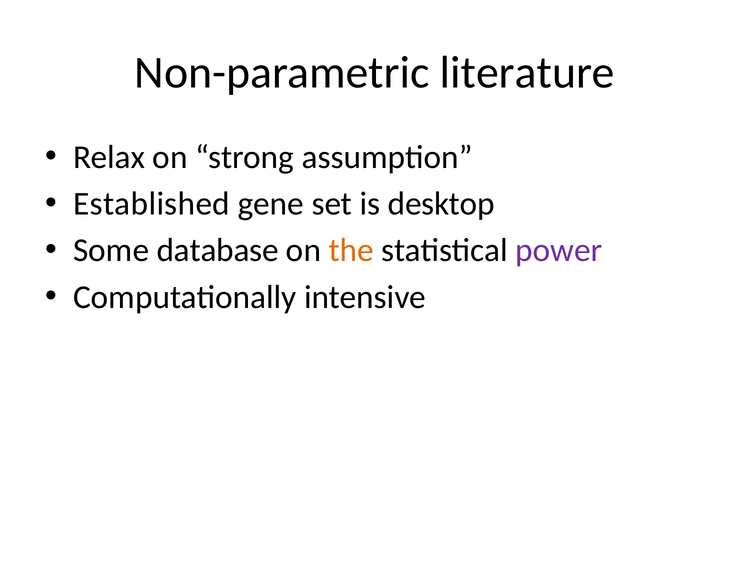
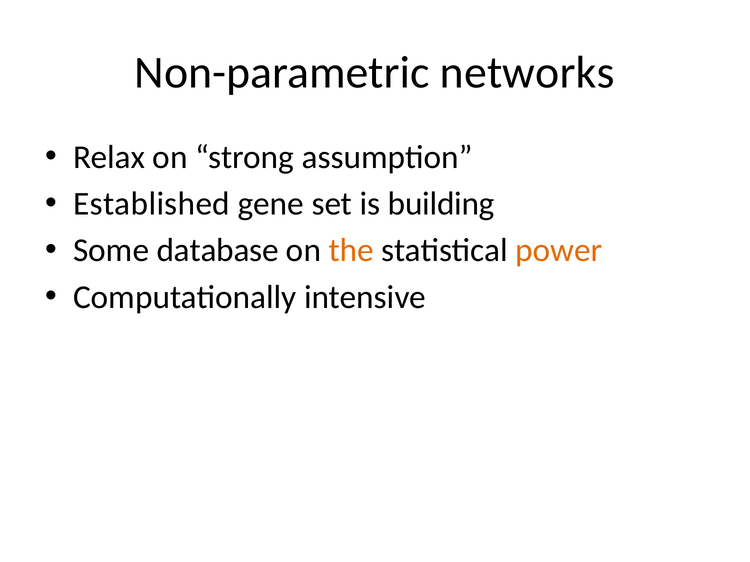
literature: literature -> networks
desktop: desktop -> building
power colour: purple -> orange
